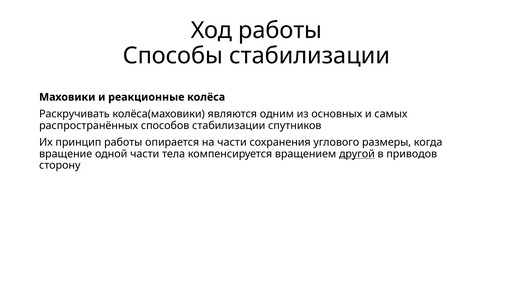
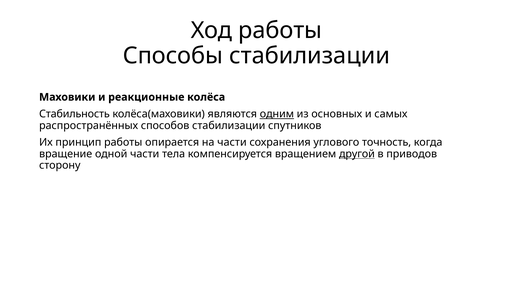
Раскручивать: Раскручивать -> Стабильность
одним underline: none -> present
размеры: размеры -> точность
